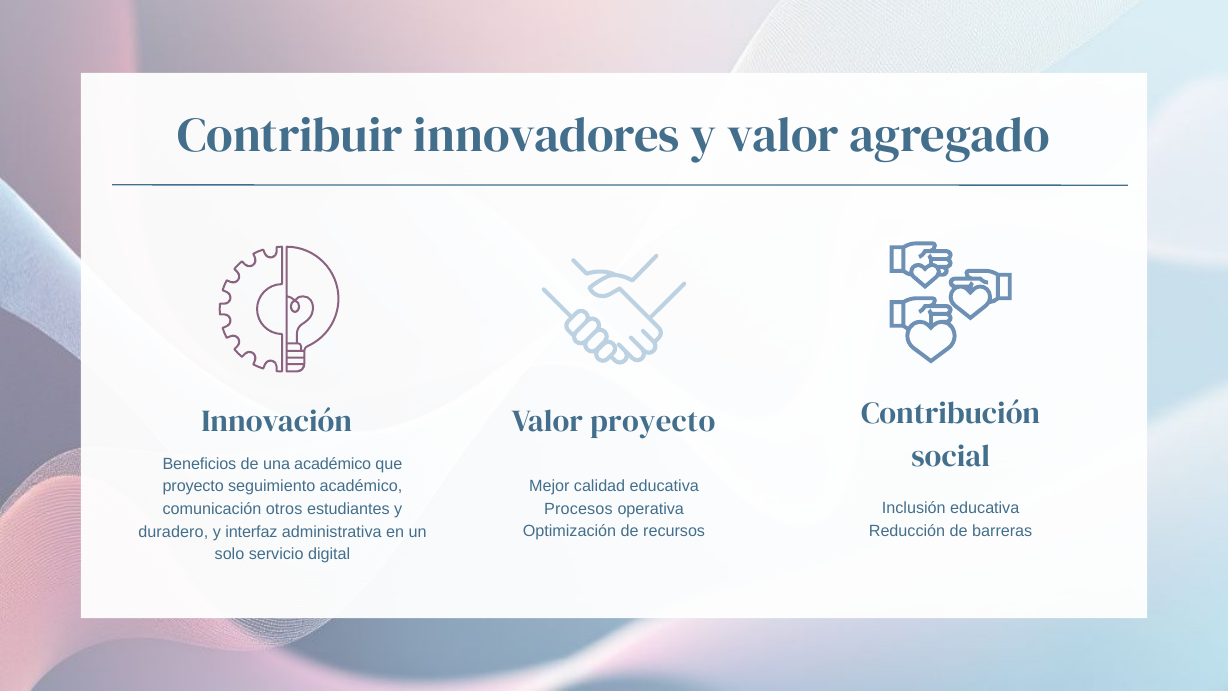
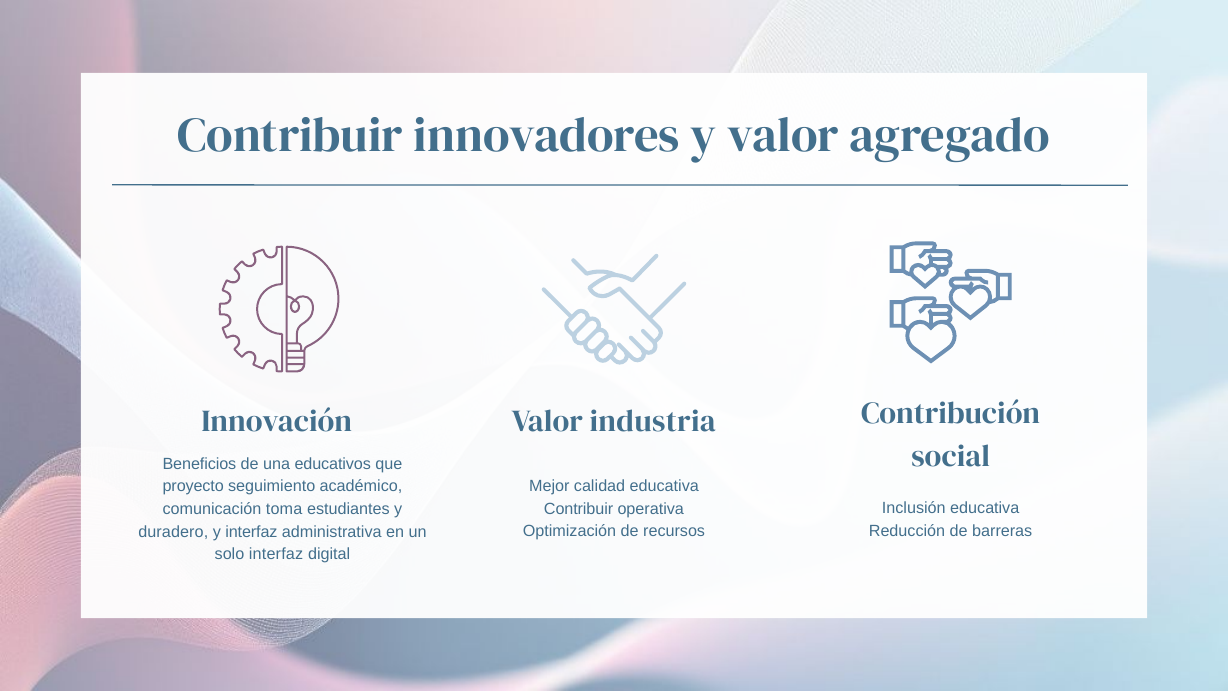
Valor proyecto: proyecto -> industria
una académico: académico -> educativos
Procesos at (578, 509): Procesos -> Contribuir
otros: otros -> toma
solo servicio: servicio -> interfaz
